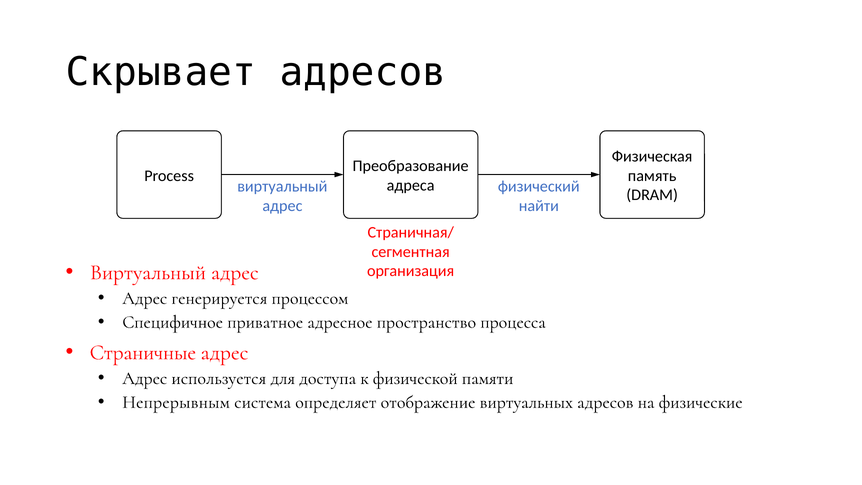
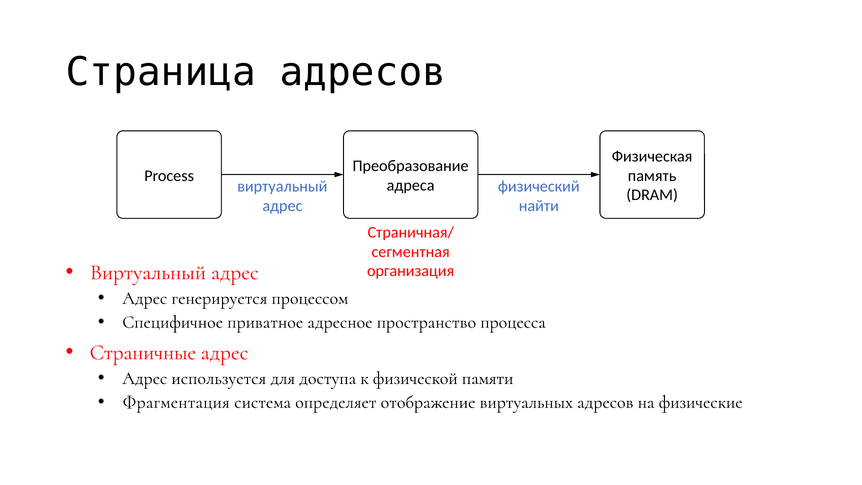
Скрывает: Скрывает -> Страница
Непрерывным: Непрерывным -> Фрагментация
